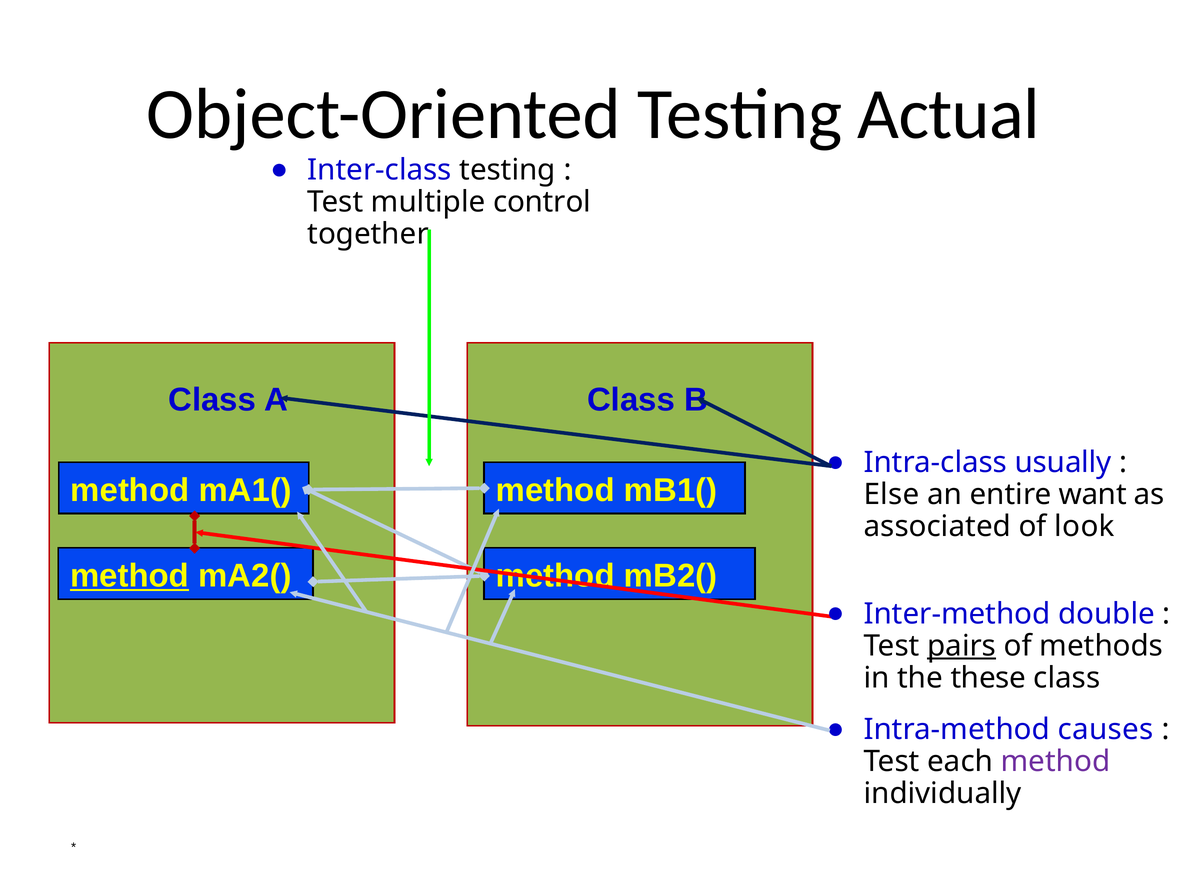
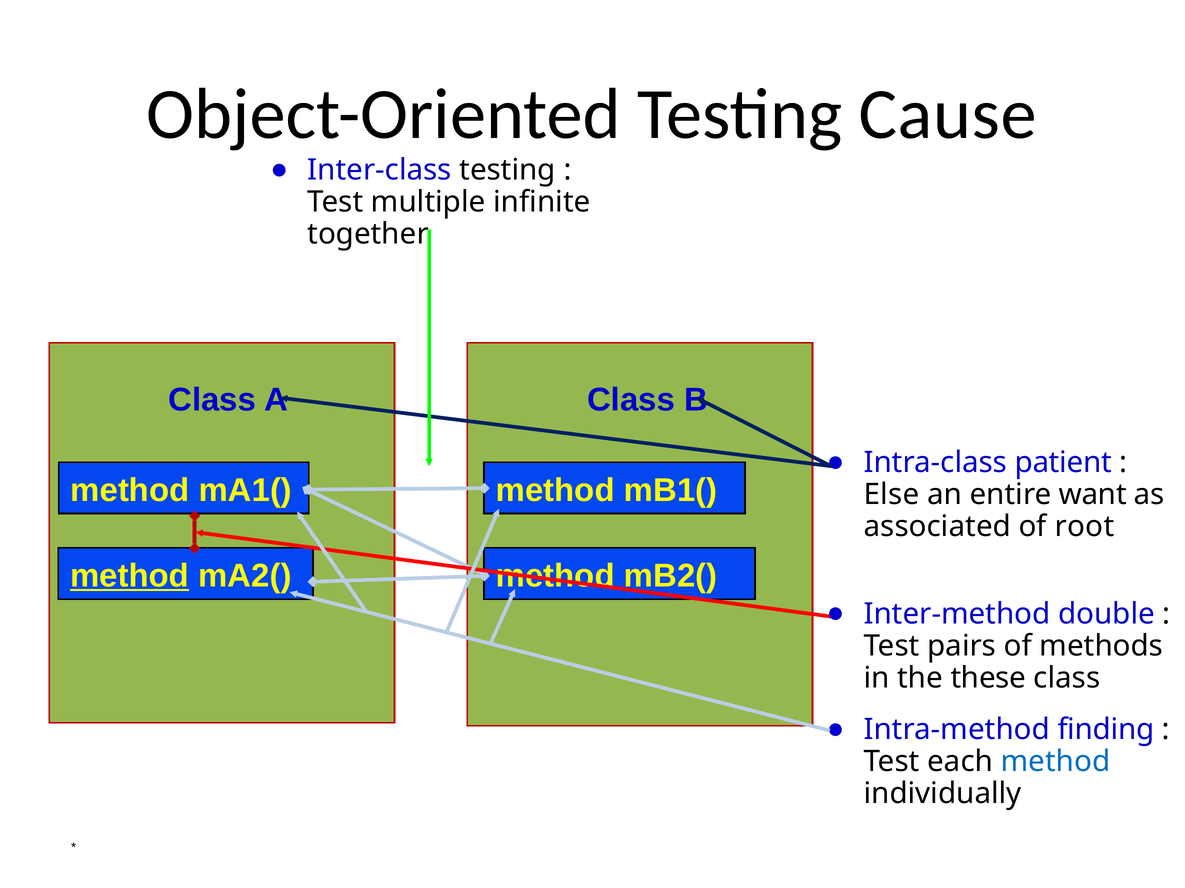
Actual: Actual -> Cause
control: control -> infinite
usually: usually -> patient
look: look -> root
pairs underline: present -> none
causes: causes -> finding
method at (1055, 762) colour: purple -> blue
